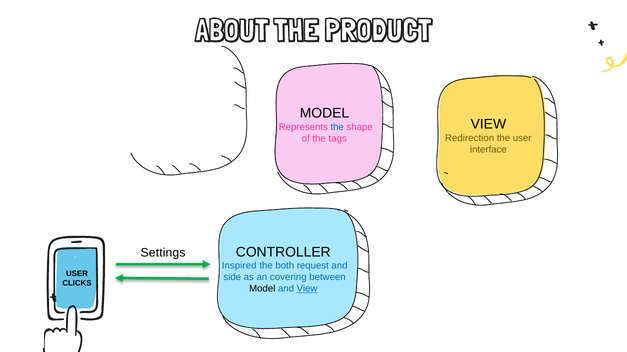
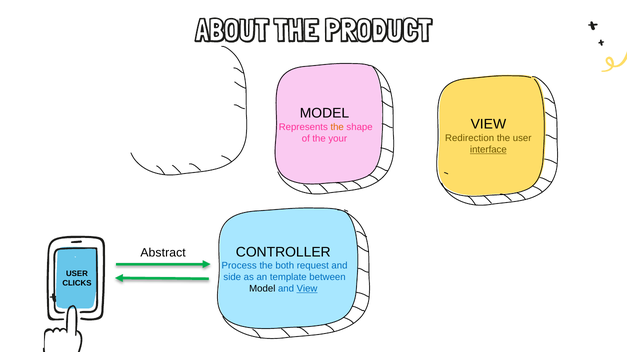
the at (337, 127) colour: blue -> orange
tags: tags -> your
interface underline: none -> present
Settings: Settings -> Abstract
Inspired: Inspired -> Process
covering: covering -> template
